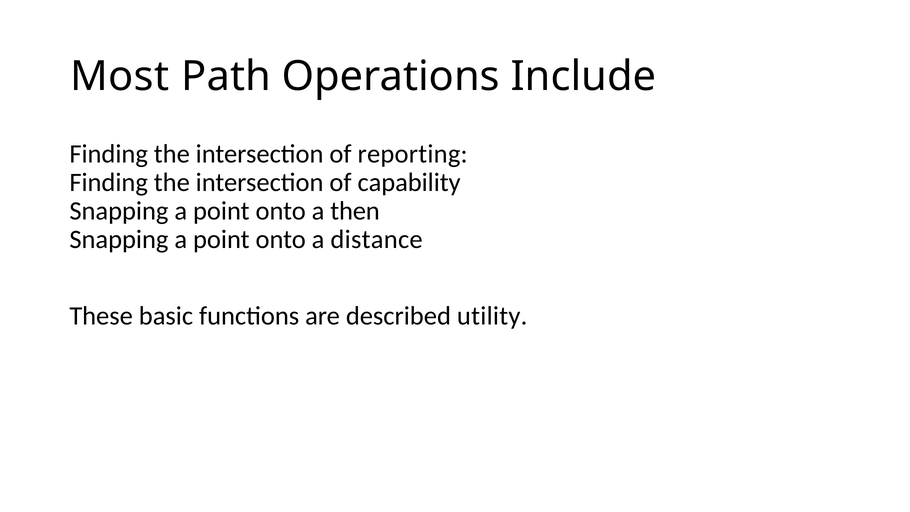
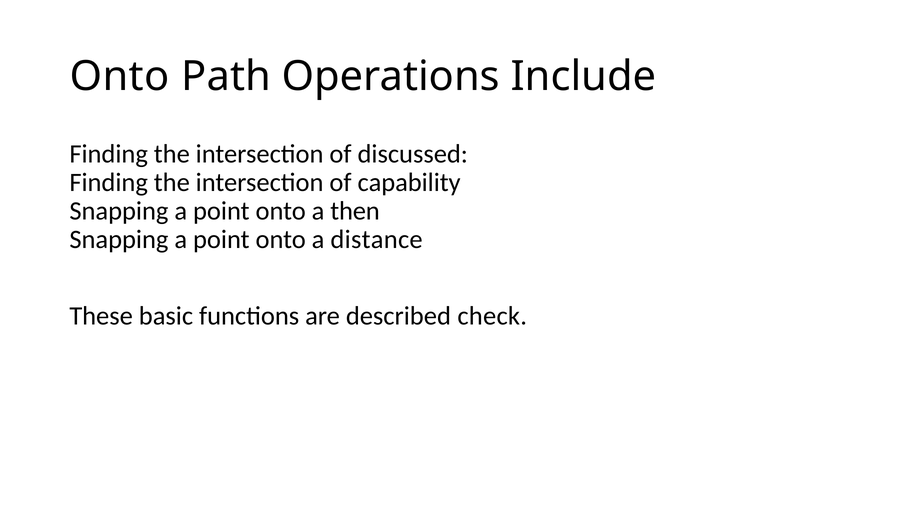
Most at (120, 76): Most -> Onto
reporting: reporting -> discussed
utility: utility -> check
